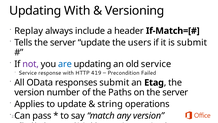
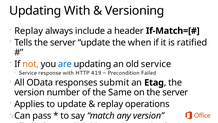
users: users -> when
is submit: submit -> ratified
not colour: purple -> orange
Paths: Paths -> Same
string at (110, 104): string -> replay
